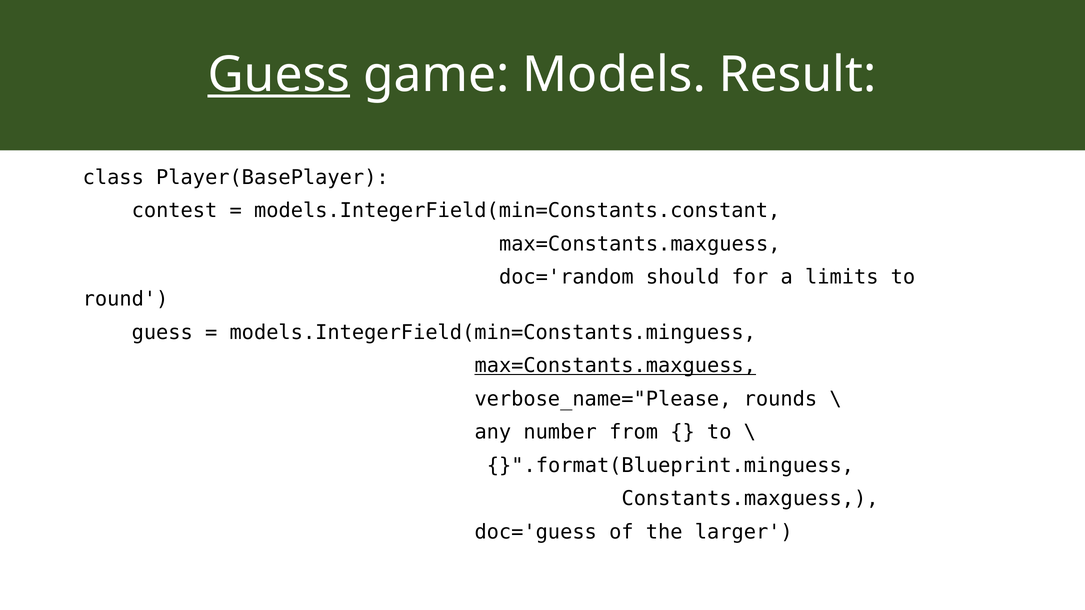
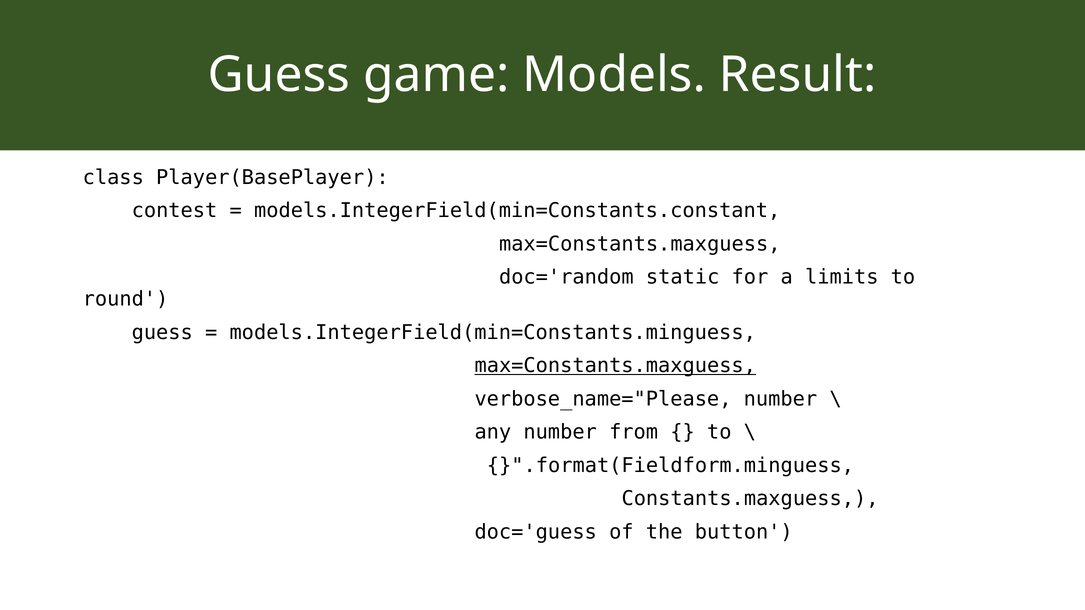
Guess at (279, 75) underline: present -> none
should: should -> static
verbose_name="Please rounds: rounds -> number
}".format(Blueprint.minguess: }".format(Blueprint.minguess -> }".format(Fieldform.minguess
larger: larger -> button
